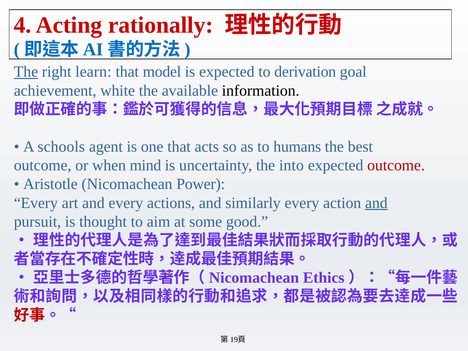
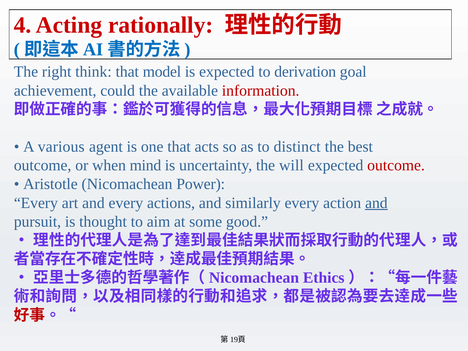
The at (26, 72) underline: present -> none
learn: learn -> think
white: white -> could
information colour: black -> red
schools: schools -> various
humans: humans -> distinct
into: into -> will
